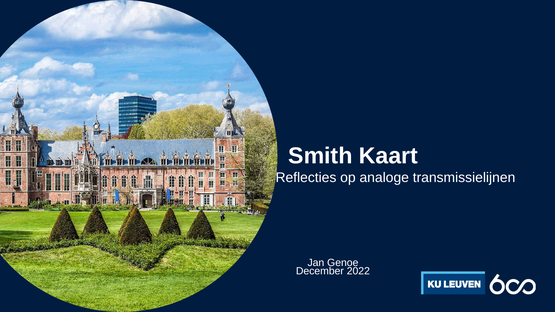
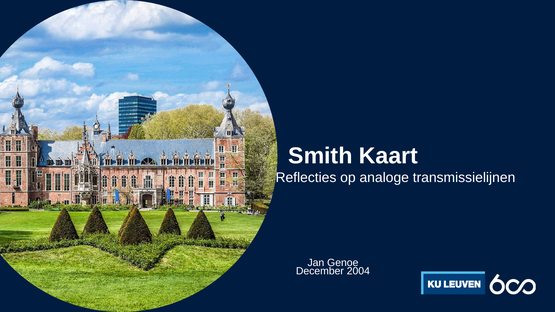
2022: 2022 -> 2004
